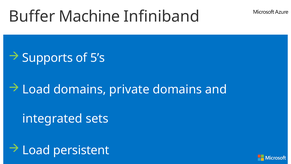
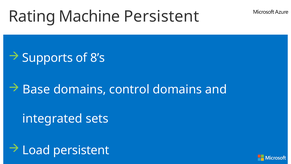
Buffer: Buffer -> Rating
Machine Infiniband: Infiniband -> Persistent
5’s: 5’s -> 8’s
Load at (36, 89): Load -> Base
private: private -> control
